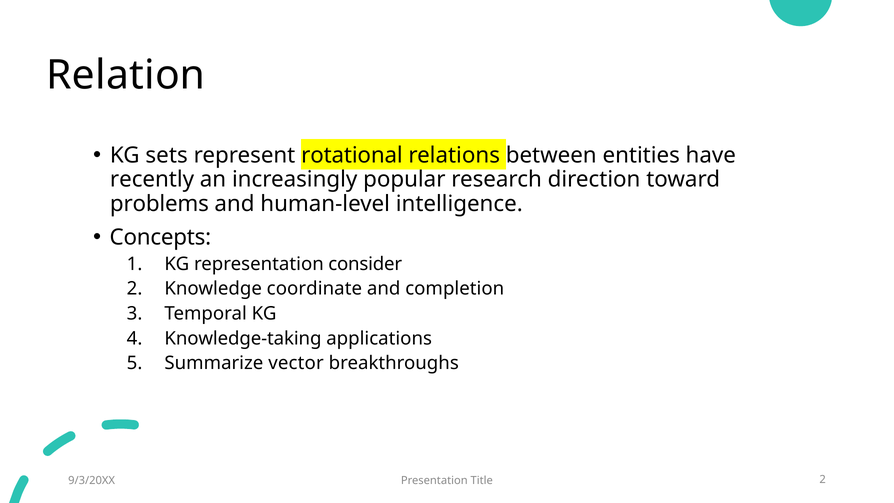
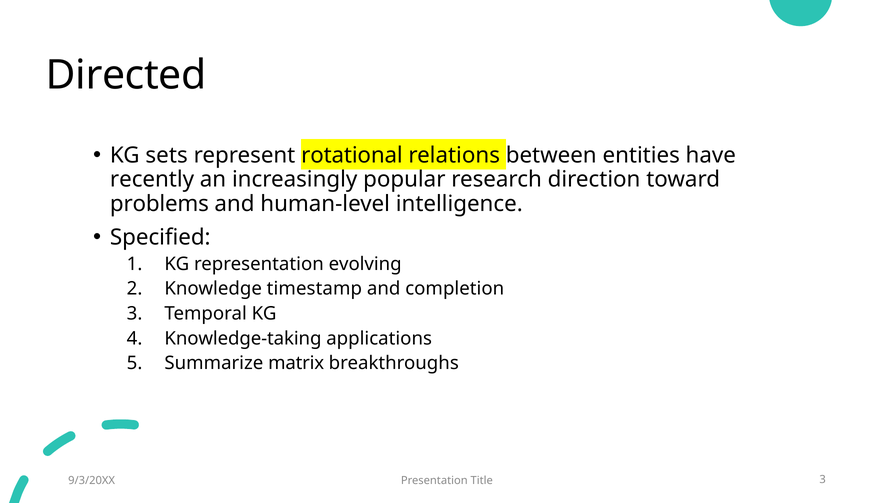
Relation: Relation -> Directed
Concepts: Concepts -> Specified
consider: consider -> evolving
coordinate: coordinate -> timestamp
vector: vector -> matrix
Title 2: 2 -> 3
